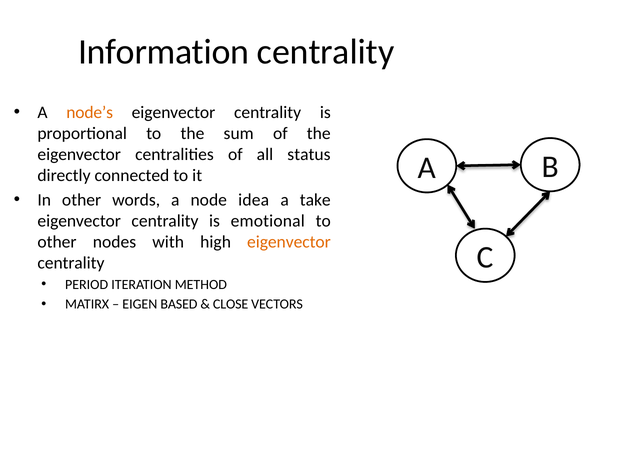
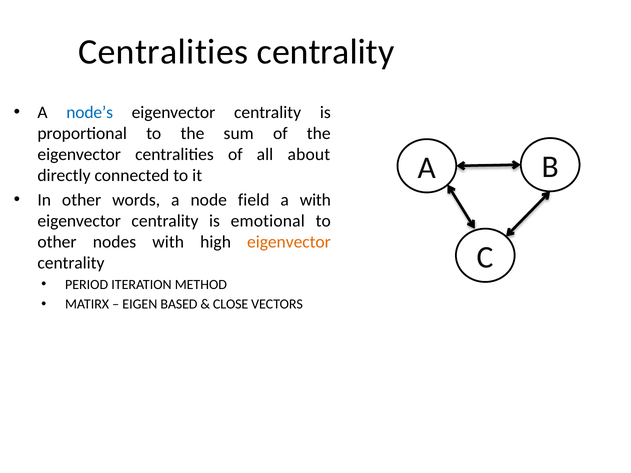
Information at (164, 52): Information -> Centralities
node’s colour: orange -> blue
status: status -> about
idea: idea -> field
a take: take -> with
